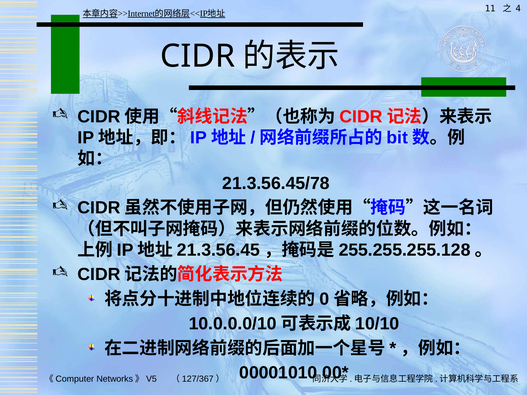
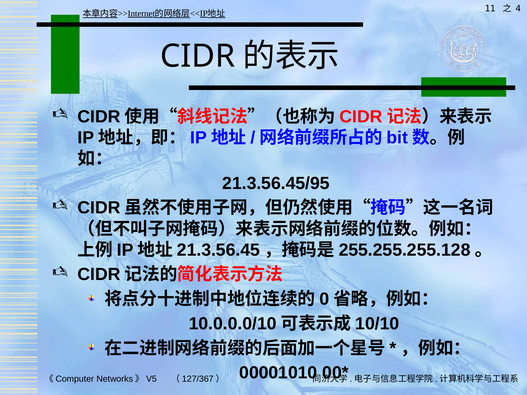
21.3.56.45/78: 21.3.56.45/78 -> 21.3.56.45/95
